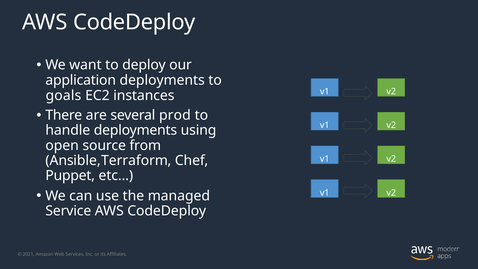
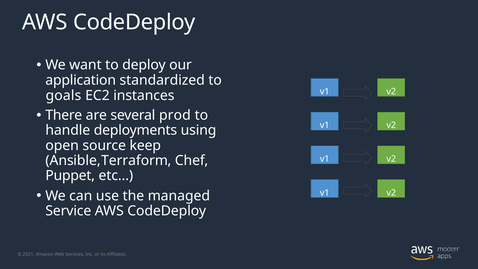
application deployments: deployments -> standardized
from: from -> keep
